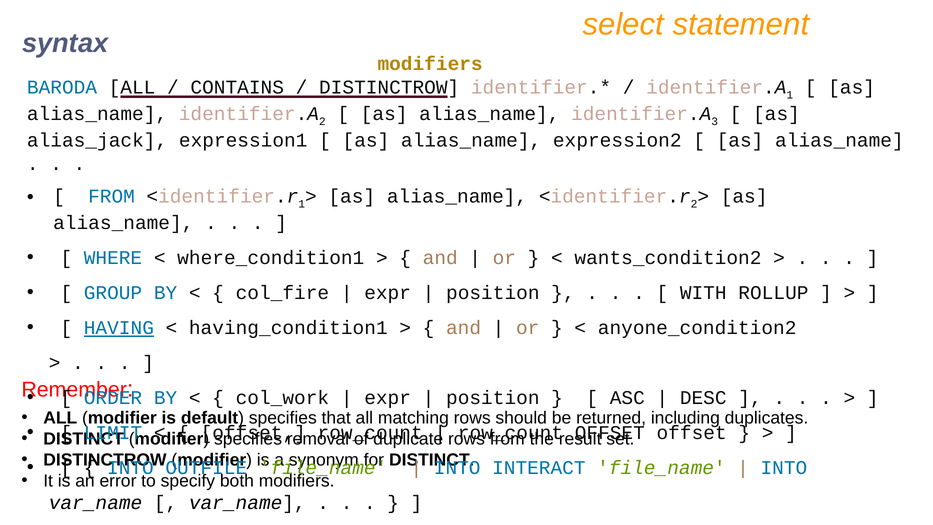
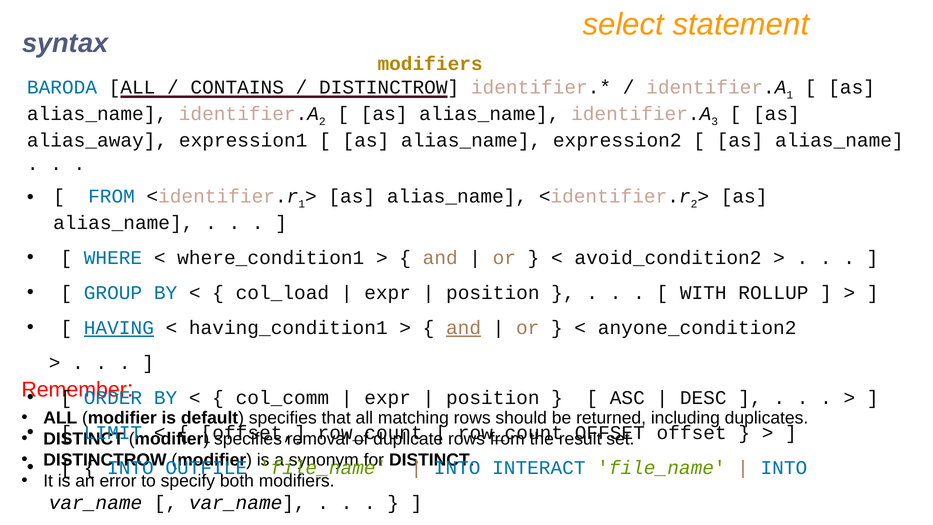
alias_jack: alias_jack -> alias_away
wants_condition2: wants_condition2 -> avoid_condition2
col_fire: col_fire -> col_load
and at (464, 328) underline: none -> present
col_work: col_work -> col_comm
